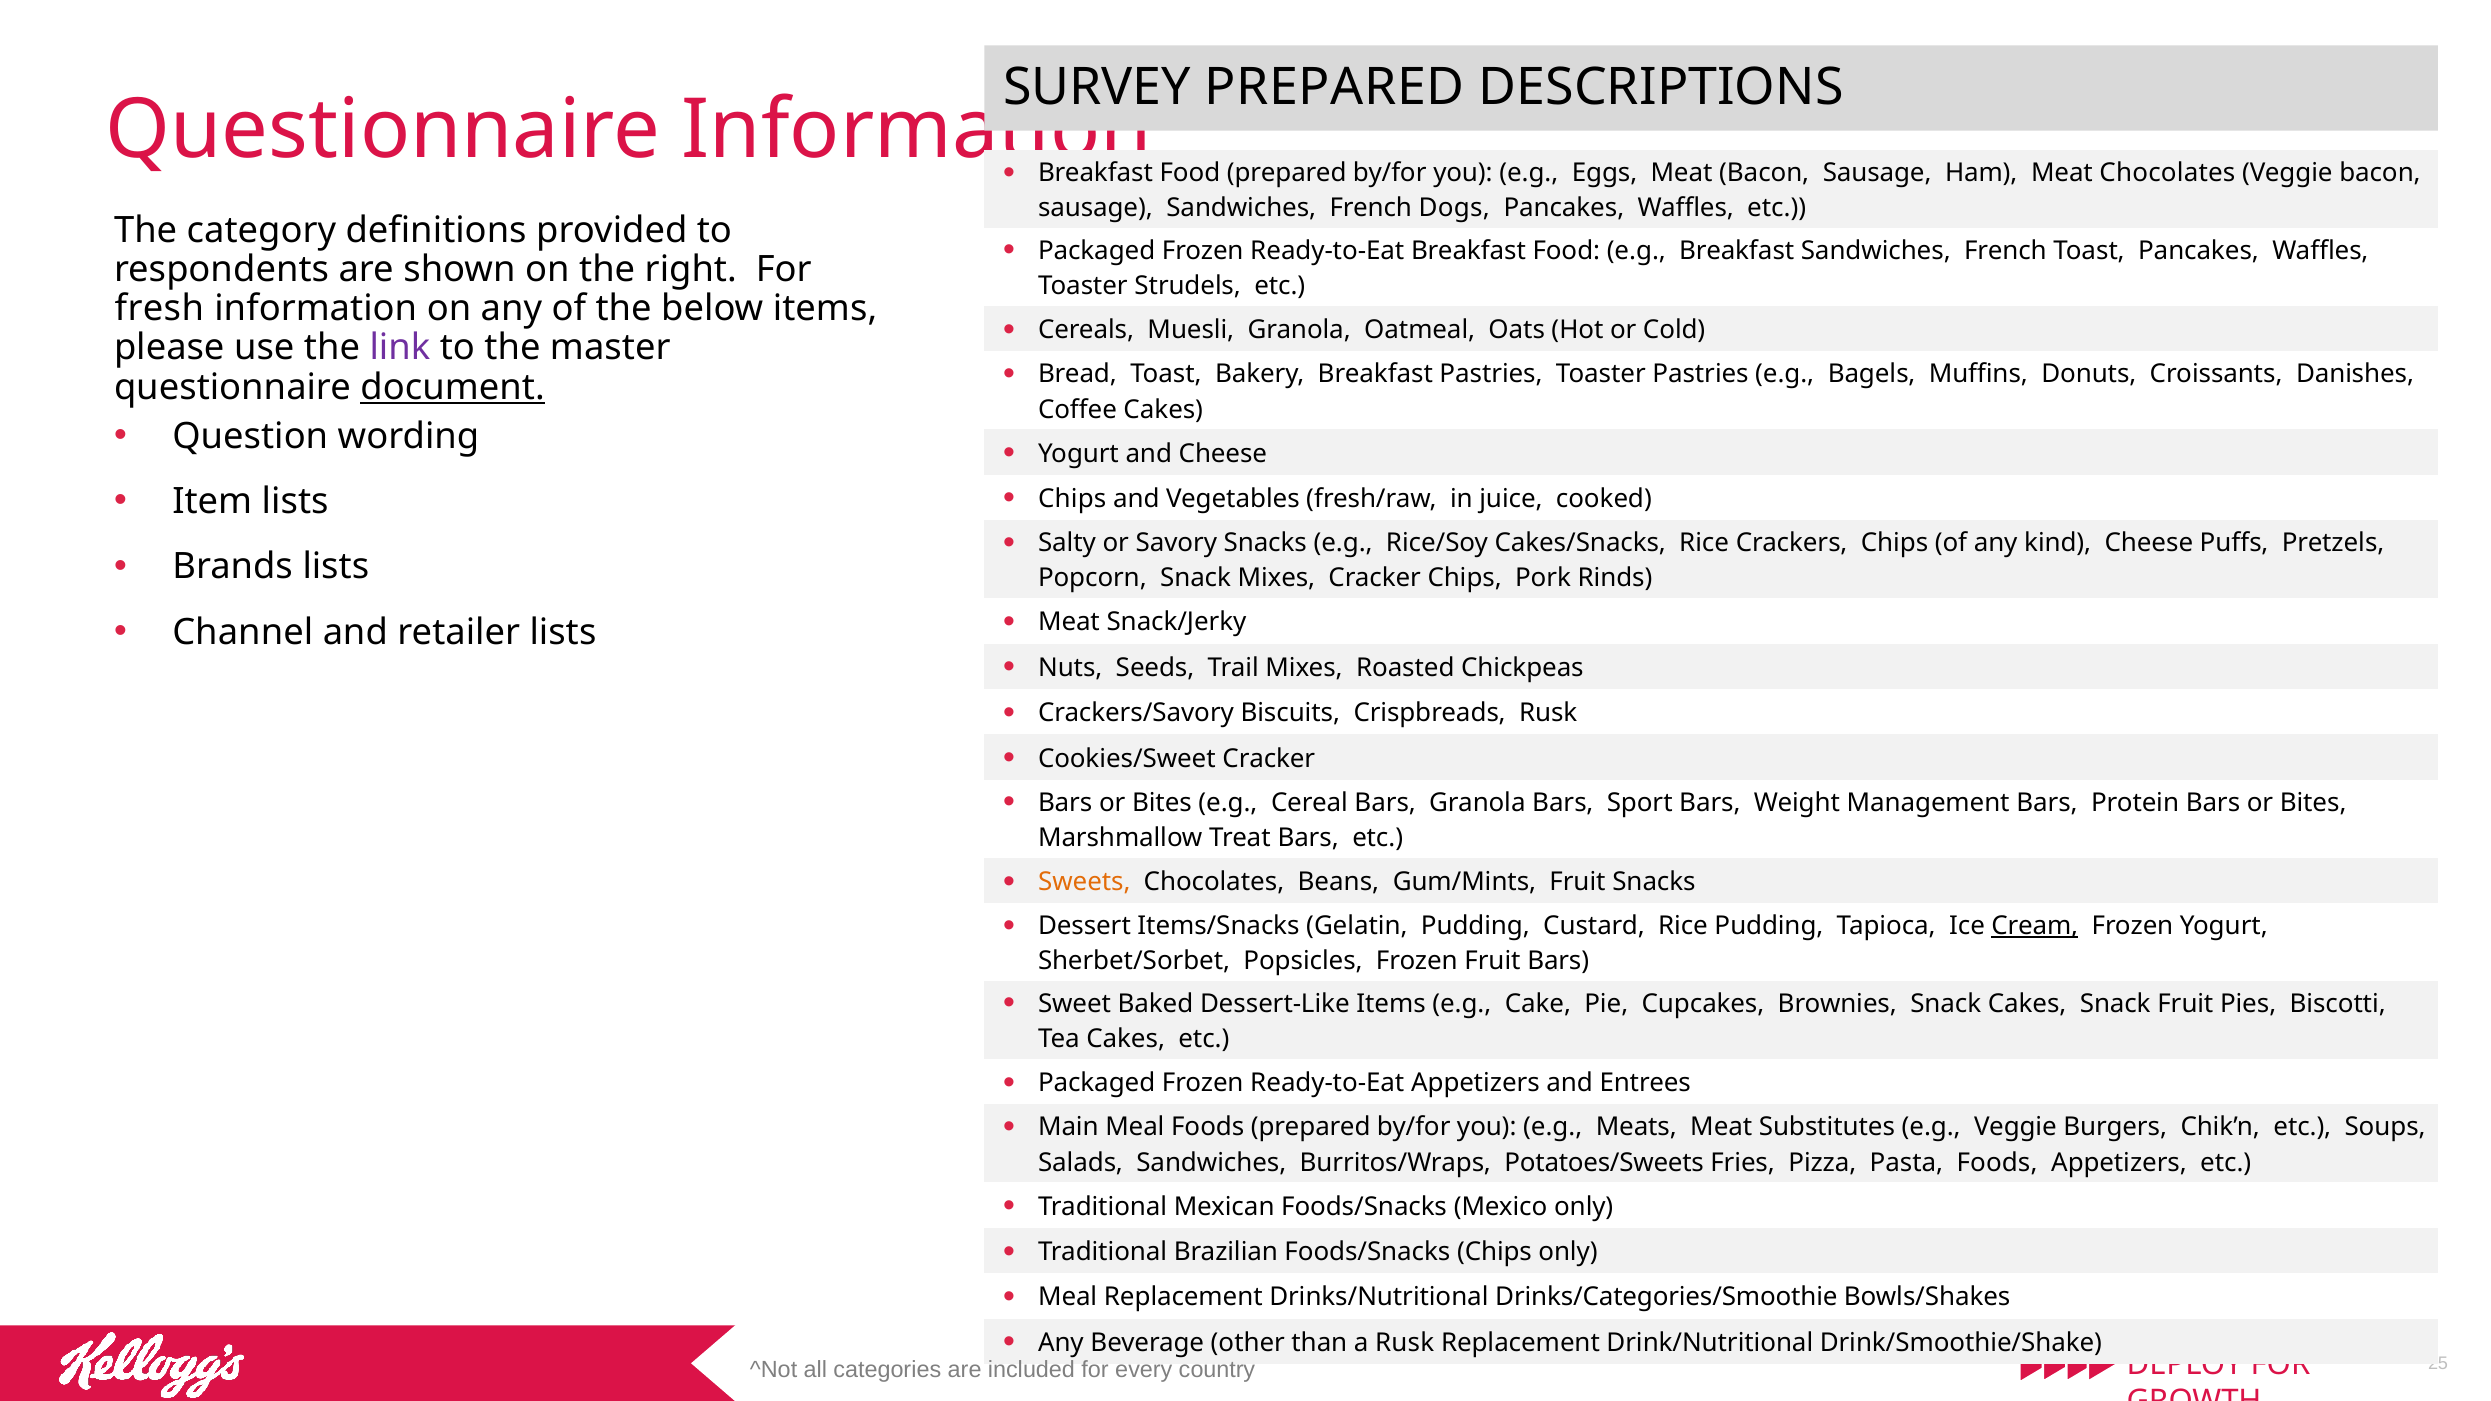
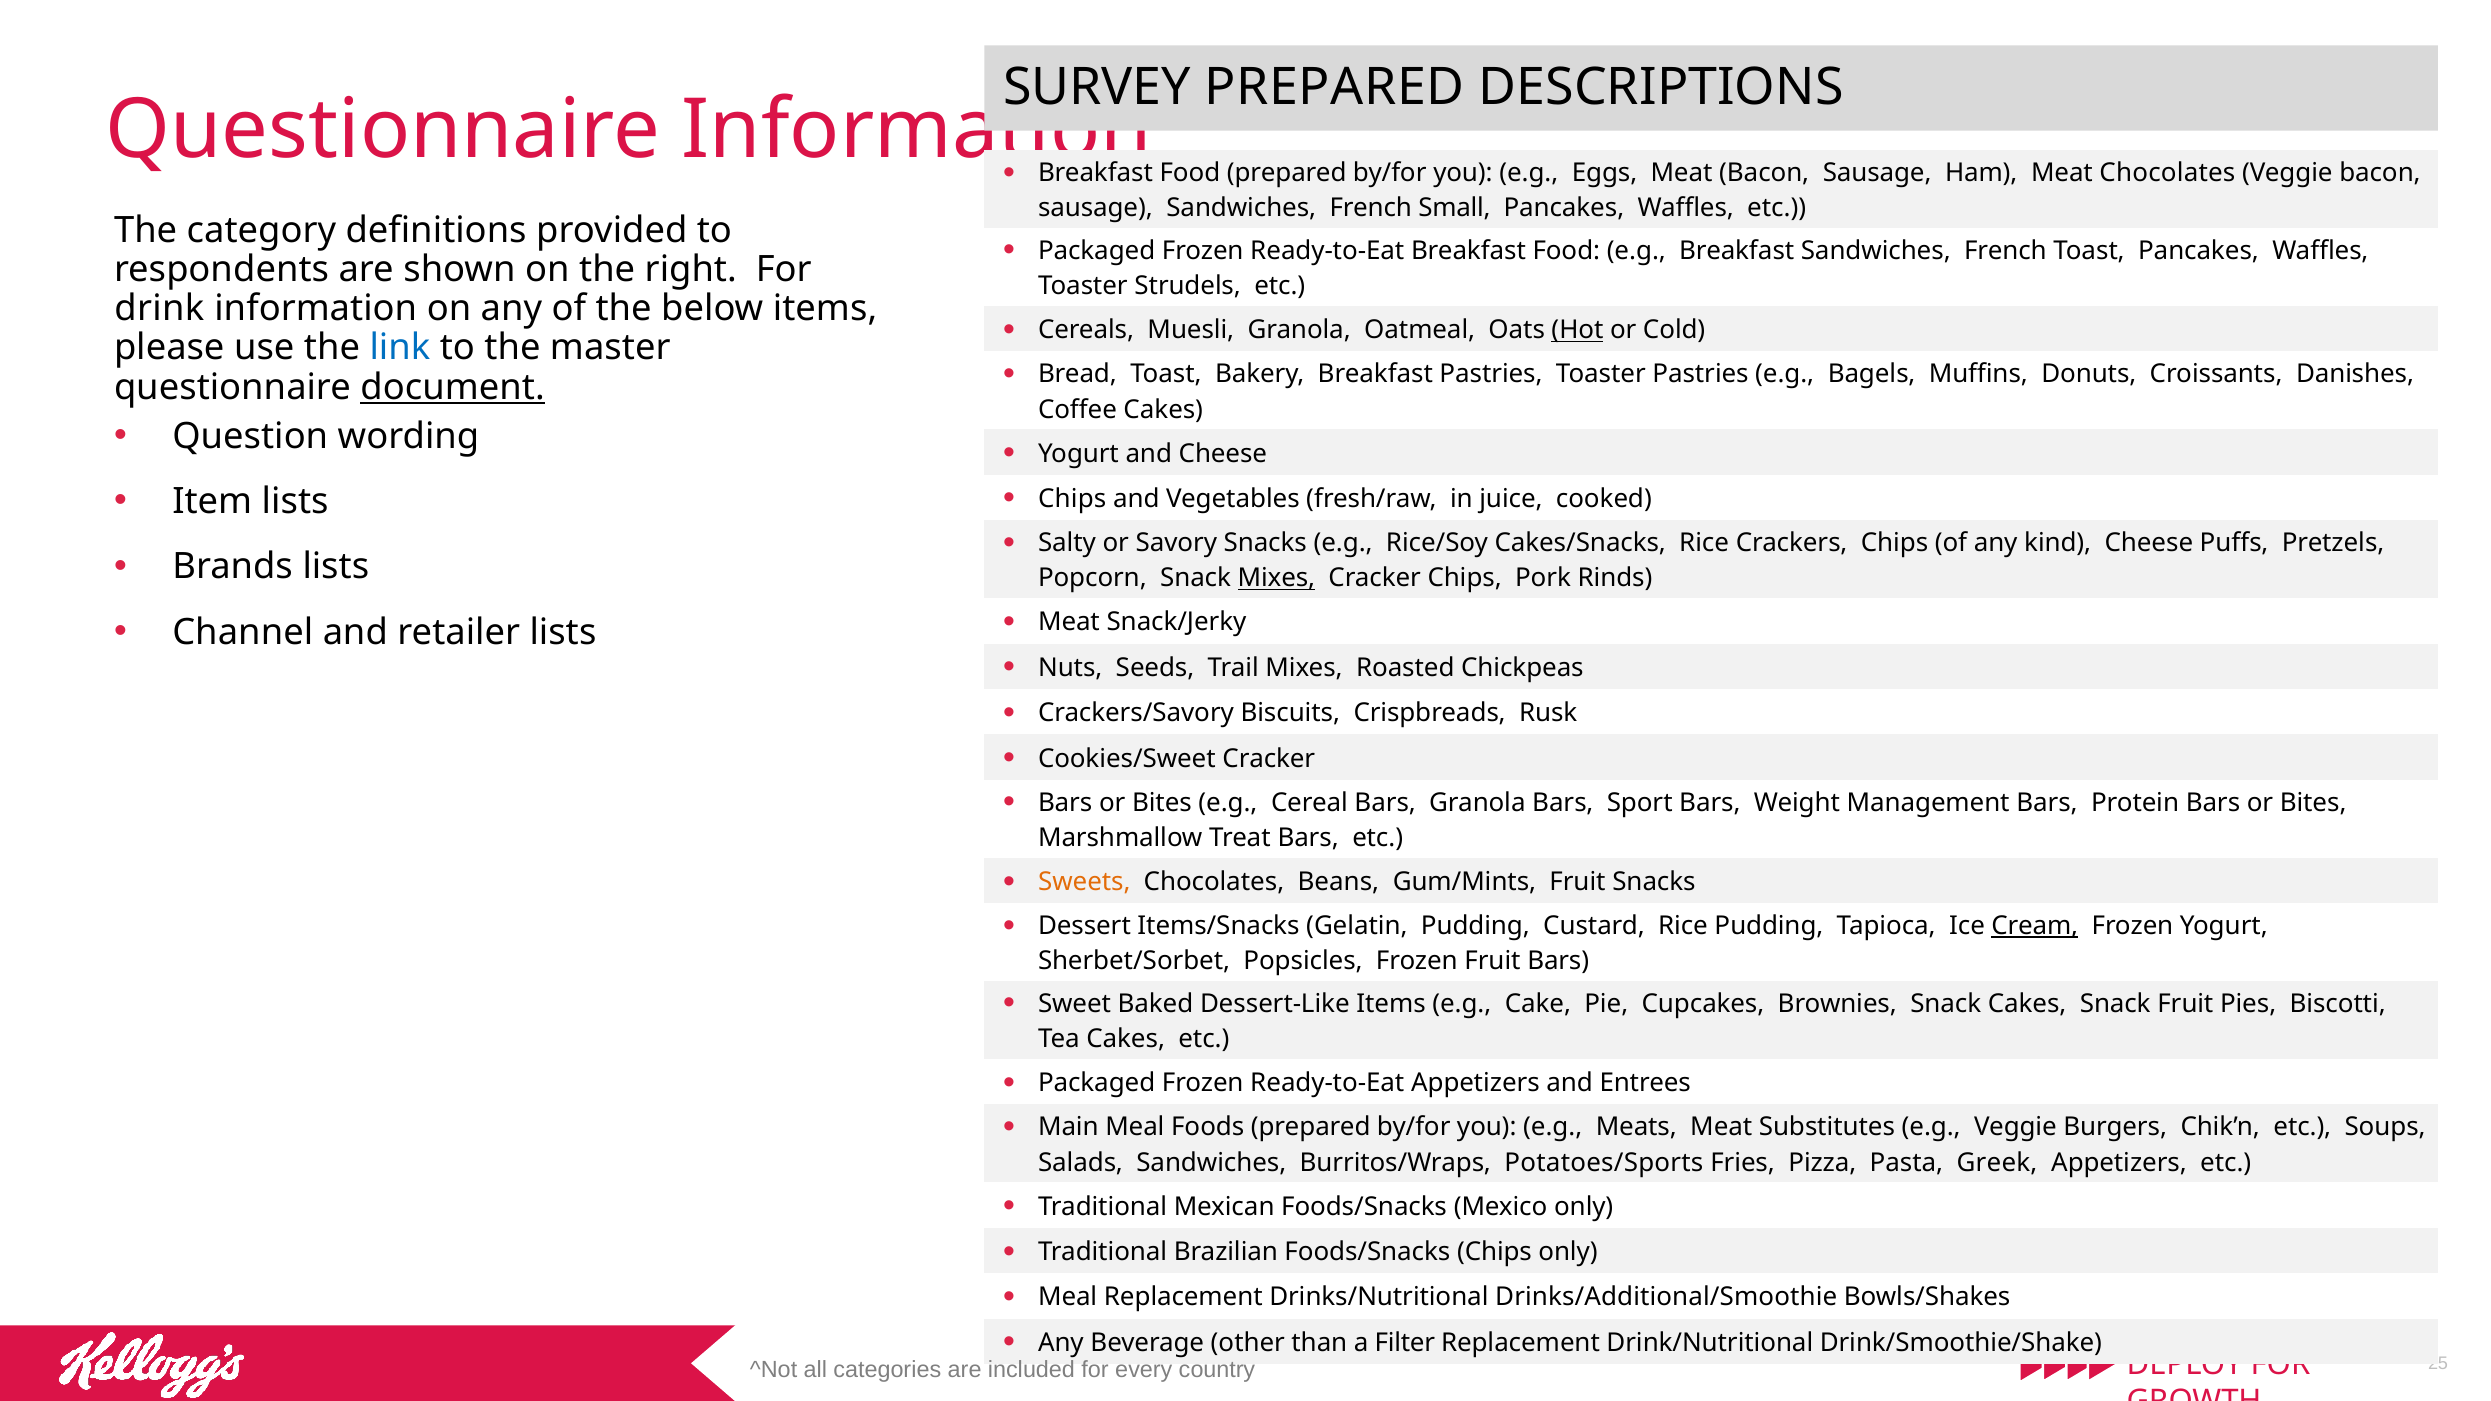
Dogs: Dogs -> Small
fresh: fresh -> drink
Hot underline: none -> present
link colour: purple -> blue
Mixes at (1276, 578) underline: none -> present
Potatoes/Sweets: Potatoes/Sweets -> Potatoes/Sports
Pasta Foods: Foods -> Greek
Drinks/Categories/Smoothie: Drinks/Categories/Smoothie -> Drinks/Additional/Smoothie
a Rusk: Rusk -> Filter
